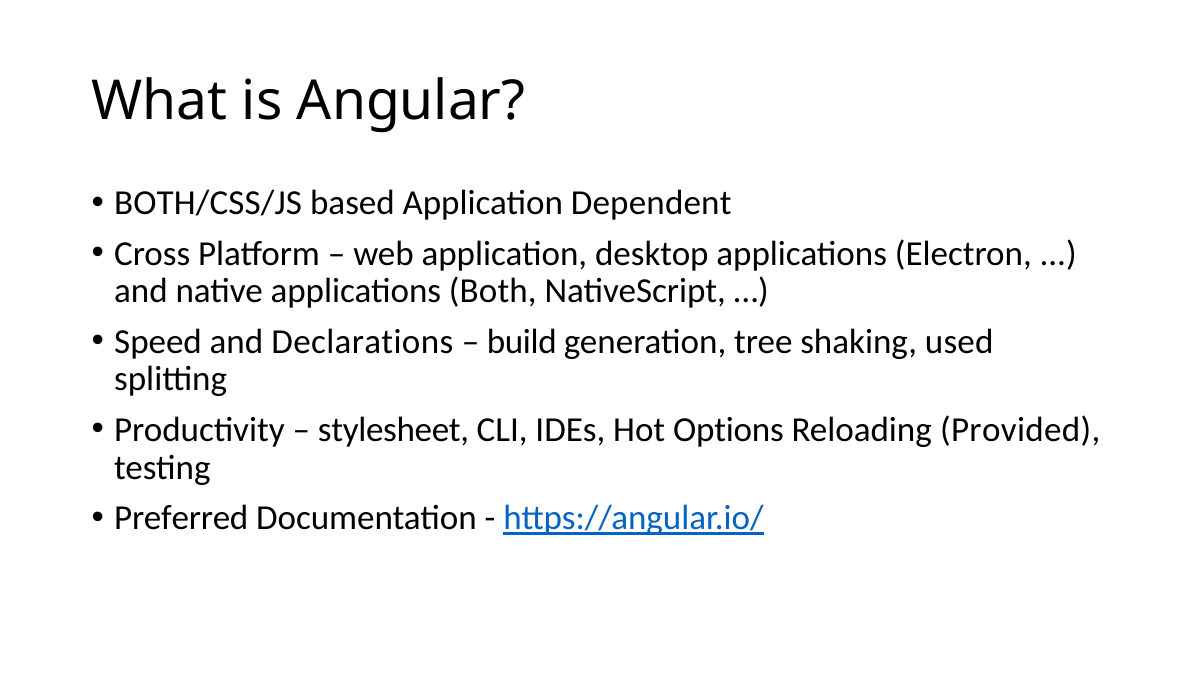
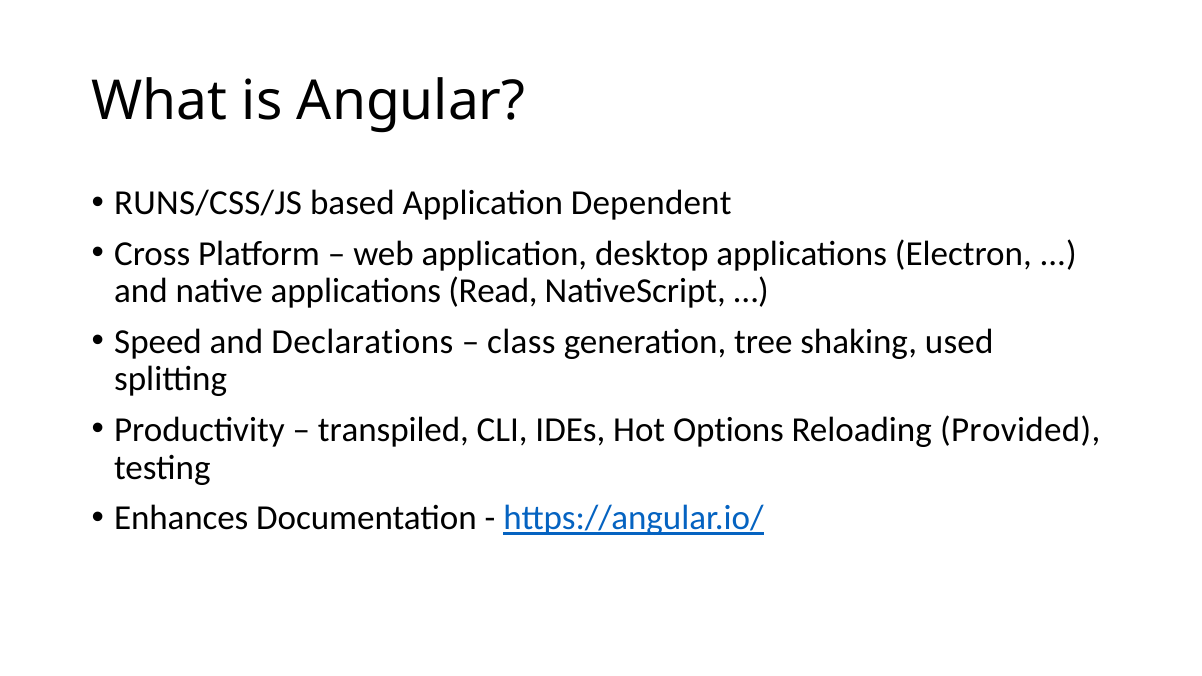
BOTH/CSS/JS: BOTH/CSS/JS -> RUNS/CSS/JS
Both: Both -> Read
build: build -> class
stylesheet: stylesheet -> transpiled
Preferred: Preferred -> Enhances
